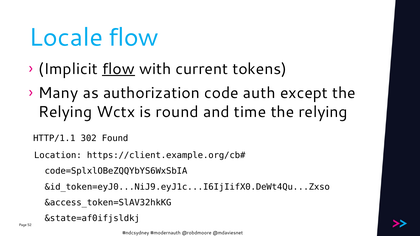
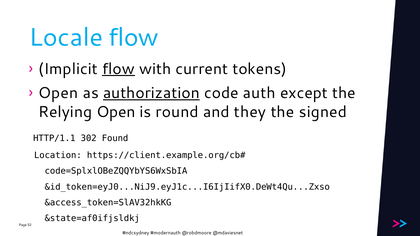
Many at (58, 93): Many -> Open
authorization underline: none -> present
Relying Wctx: Wctx -> Open
time: time -> they
relying at (323, 112): relying -> signed
